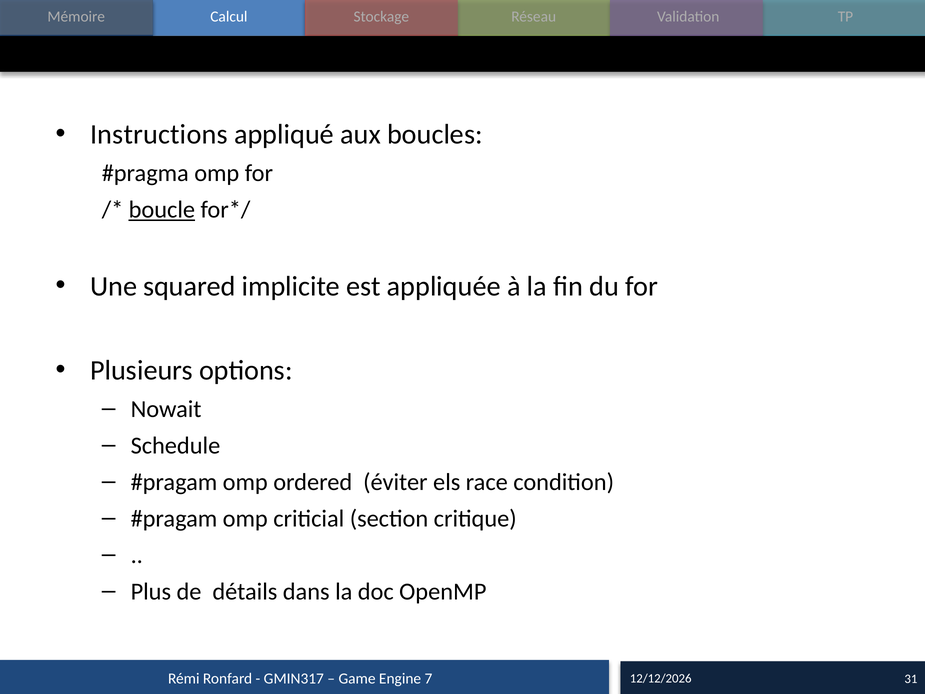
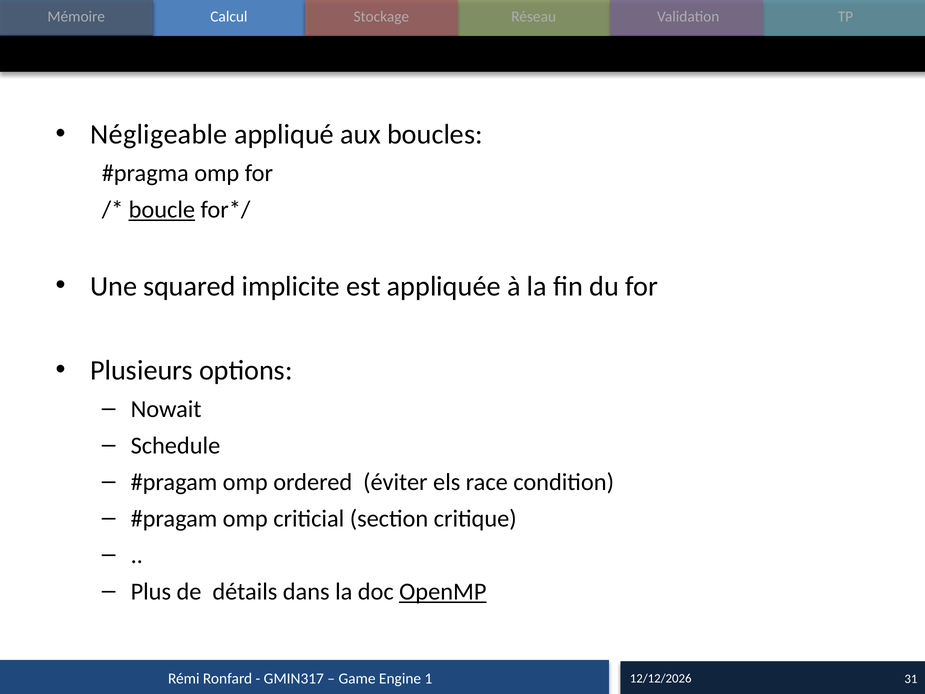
Instructions: Instructions -> Négligeable
OpenMP underline: none -> present
7: 7 -> 1
